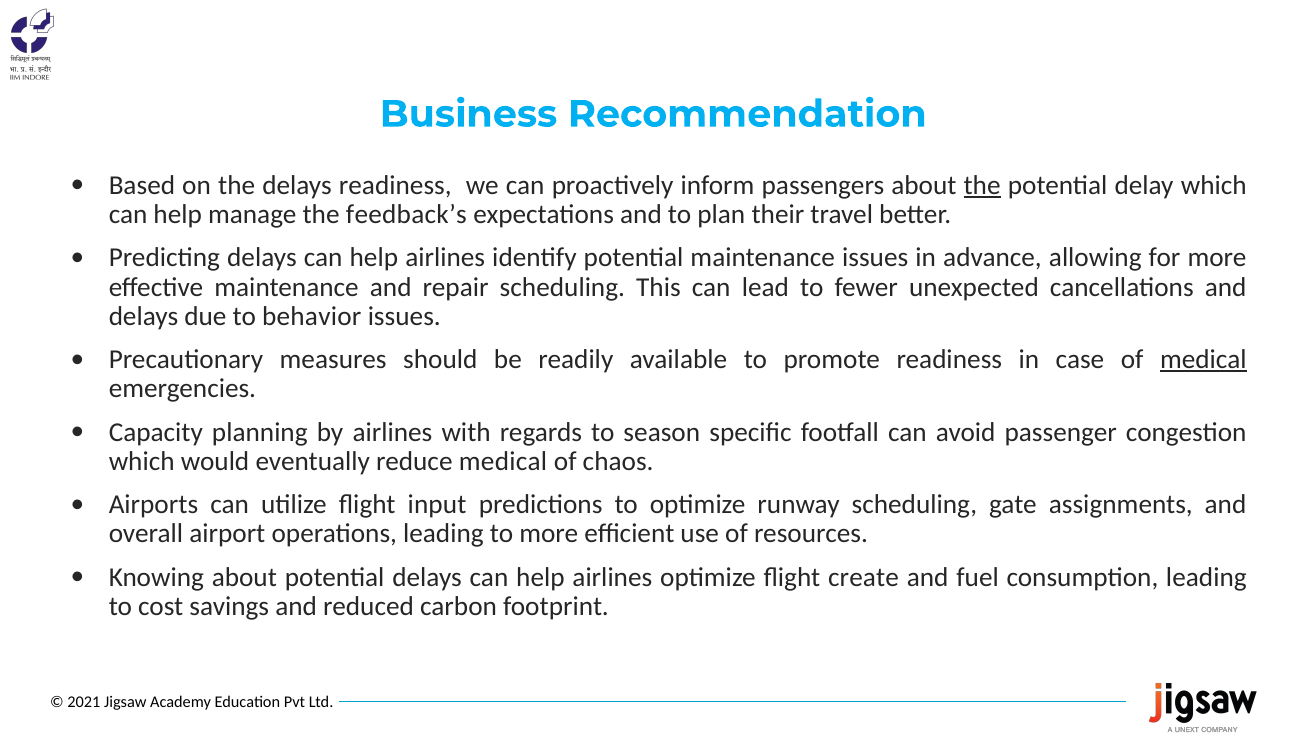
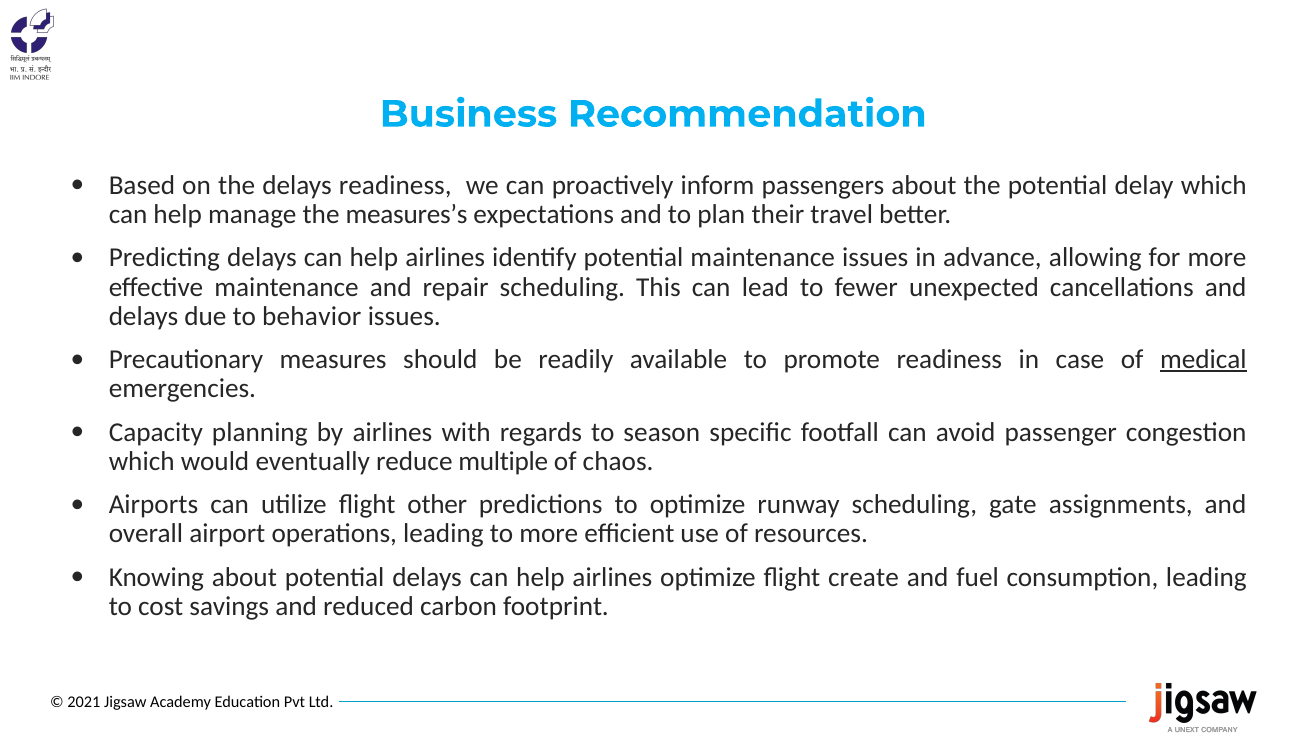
the at (982, 185) underline: present -> none
feedback’s: feedback’s -> measures’s
reduce medical: medical -> multiple
input: input -> other
